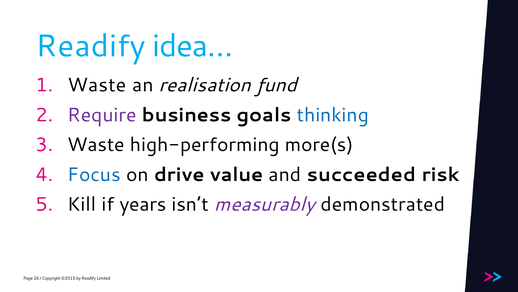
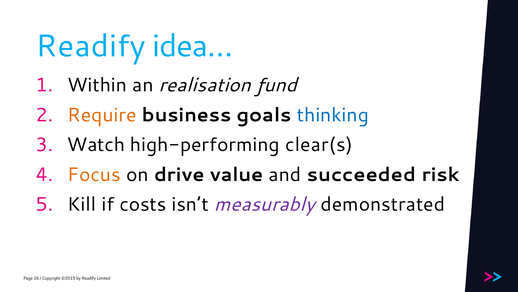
Waste at (97, 85): Waste -> Within
Require colour: purple -> orange
Waste at (96, 145): Waste -> Watch
more(s: more(s -> clear(s
Focus colour: blue -> orange
years: years -> costs
